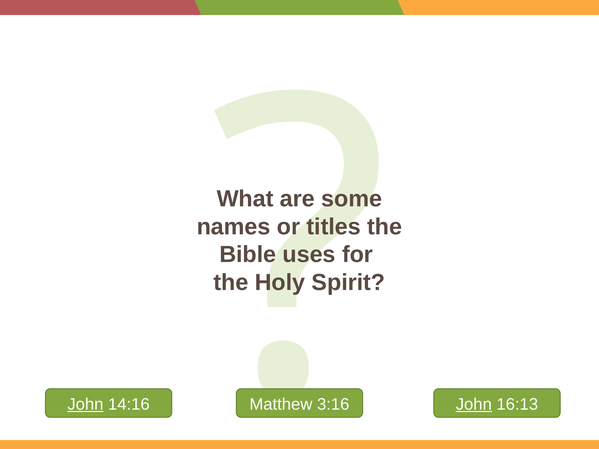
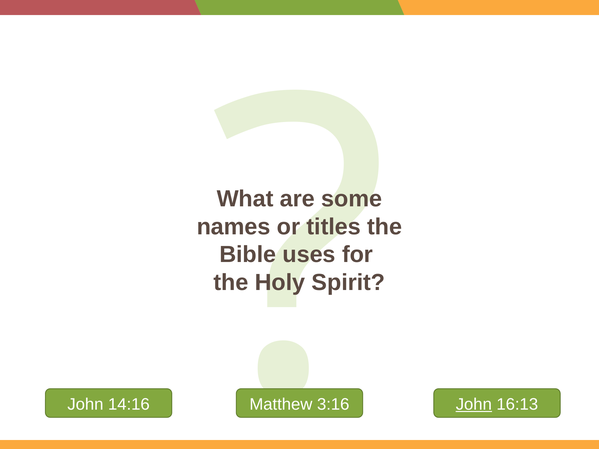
John at (85, 404) underline: present -> none
